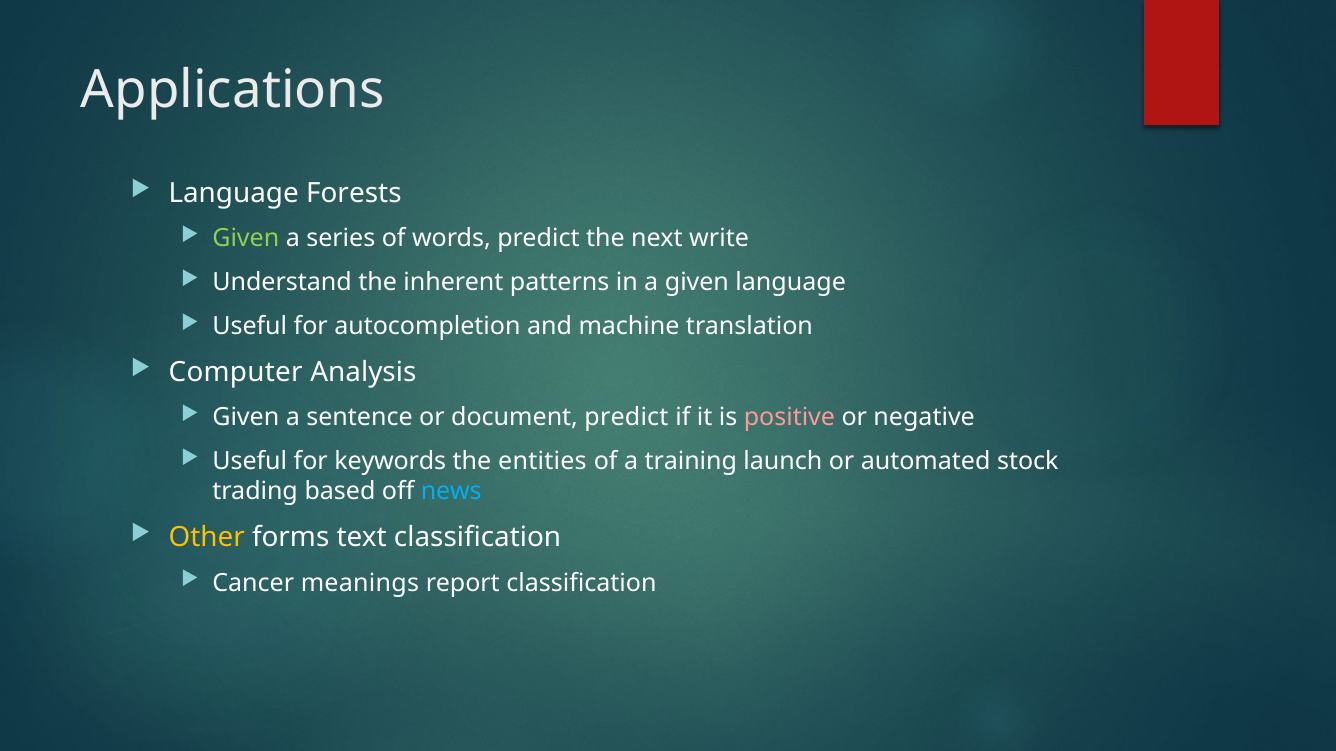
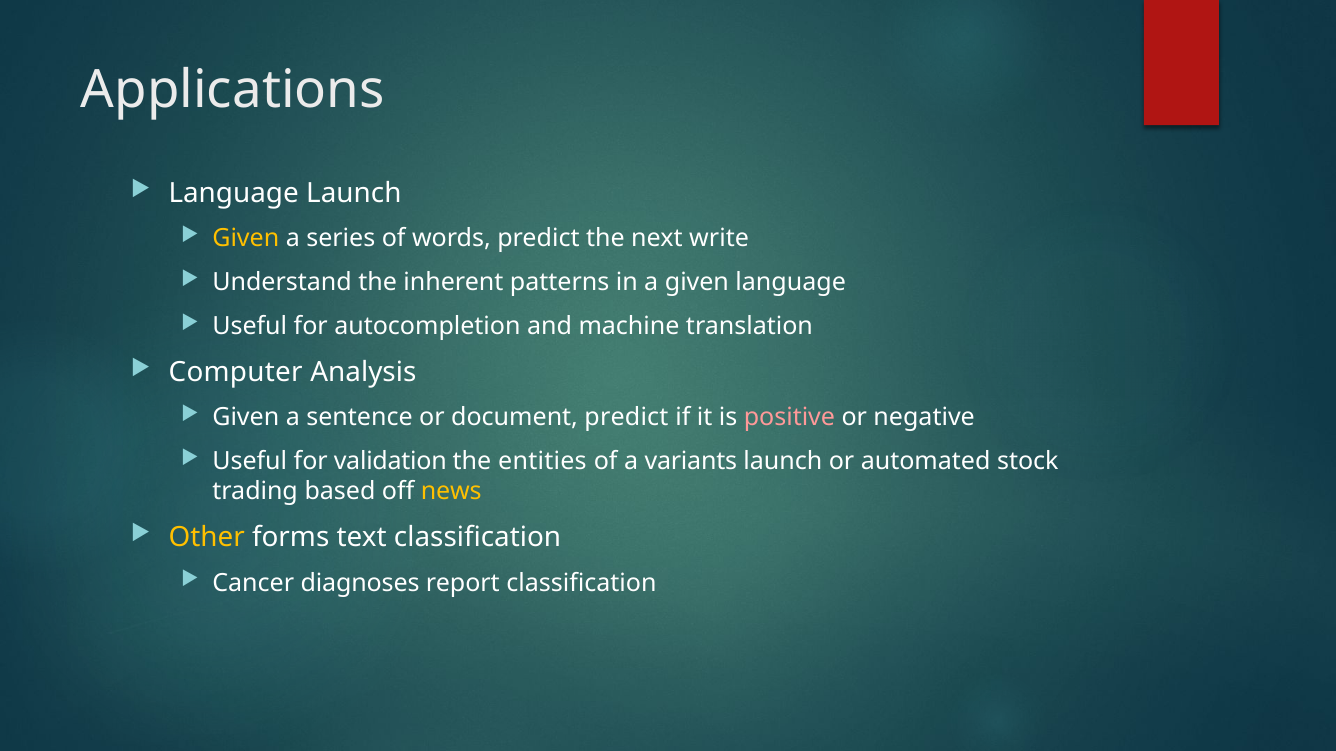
Language Forests: Forests -> Launch
Given at (246, 238) colour: light green -> yellow
keywords: keywords -> validation
training: training -> variants
news colour: light blue -> yellow
meanings: meanings -> diagnoses
